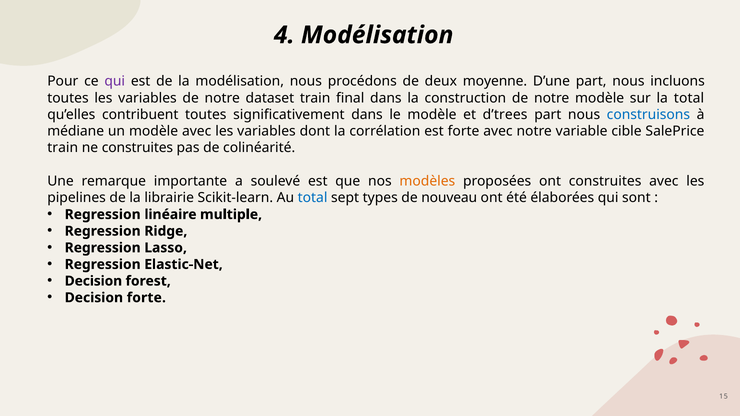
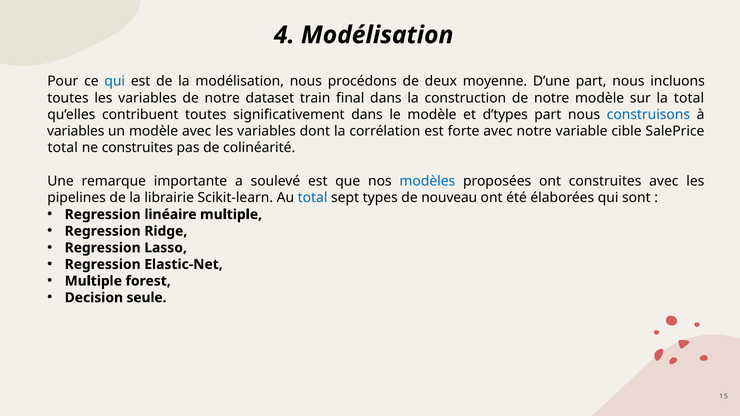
qui at (115, 81) colour: purple -> blue
d’trees: d’trees -> d’types
médiane at (76, 131): médiane -> variables
train at (63, 148): train -> total
modèles colour: orange -> blue
Decision at (93, 281): Decision -> Multiple
Decision forte: forte -> seule
